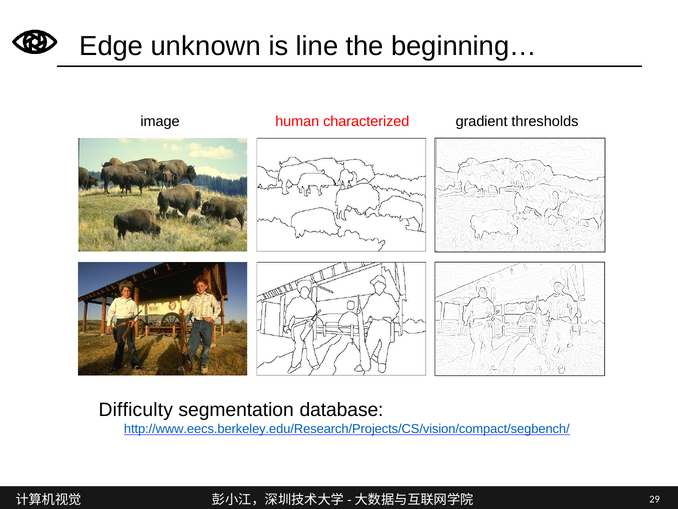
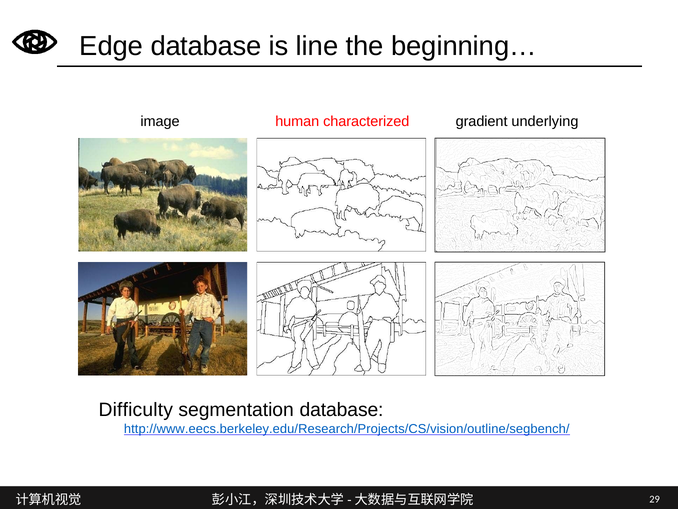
Edge unknown: unknown -> database
thresholds: thresholds -> underlying
http://www.eecs.berkeley.edu/Research/Projects/CS/vision/compact/segbench/: http://www.eecs.berkeley.edu/Research/Projects/CS/vision/compact/segbench/ -> http://www.eecs.berkeley.edu/Research/Projects/CS/vision/outline/segbench/
